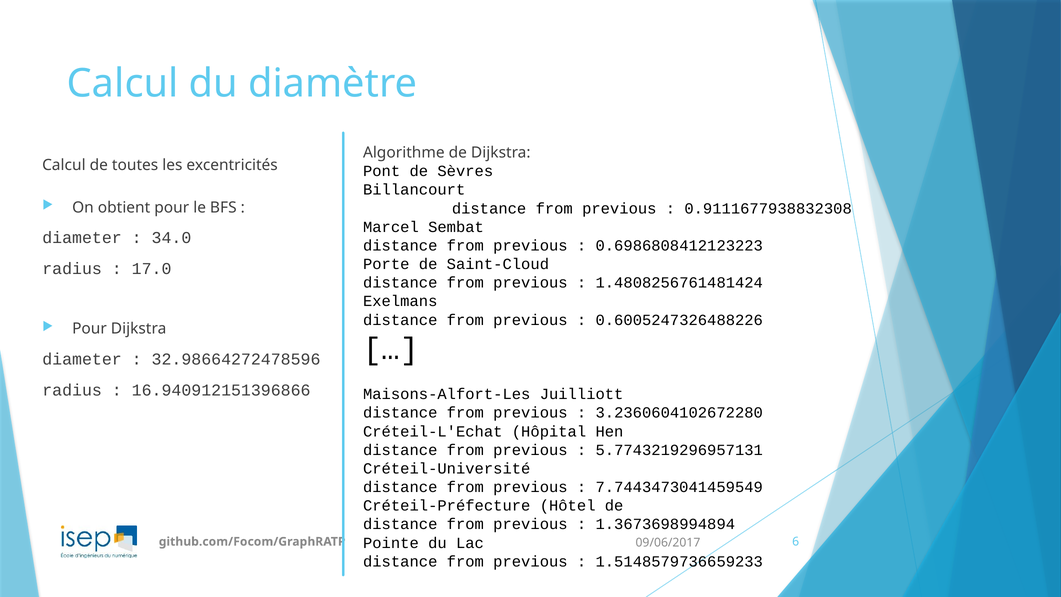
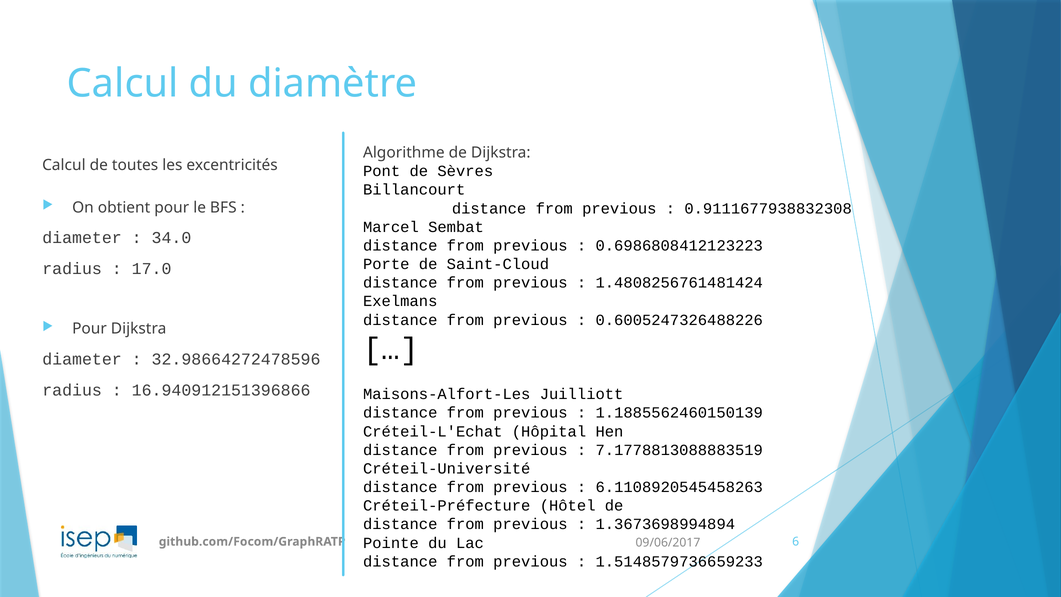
3.2360604102672280: 3.2360604102672280 -> 1.1885562460150139
5.7743219296957131: 5.7743219296957131 -> 7.1778813088883519
7.7443473041459549: 7.7443473041459549 -> 6.1108920545458263
